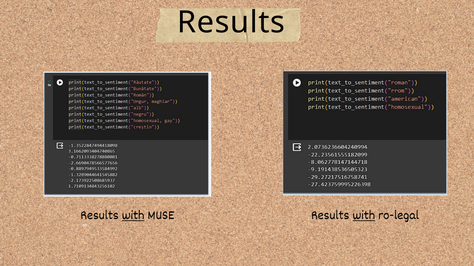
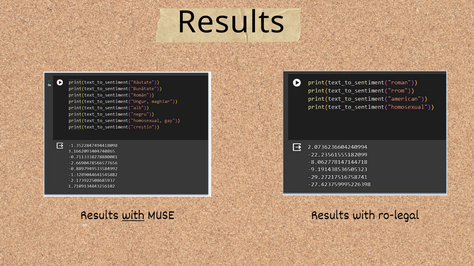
with at (364, 215) underline: present -> none
